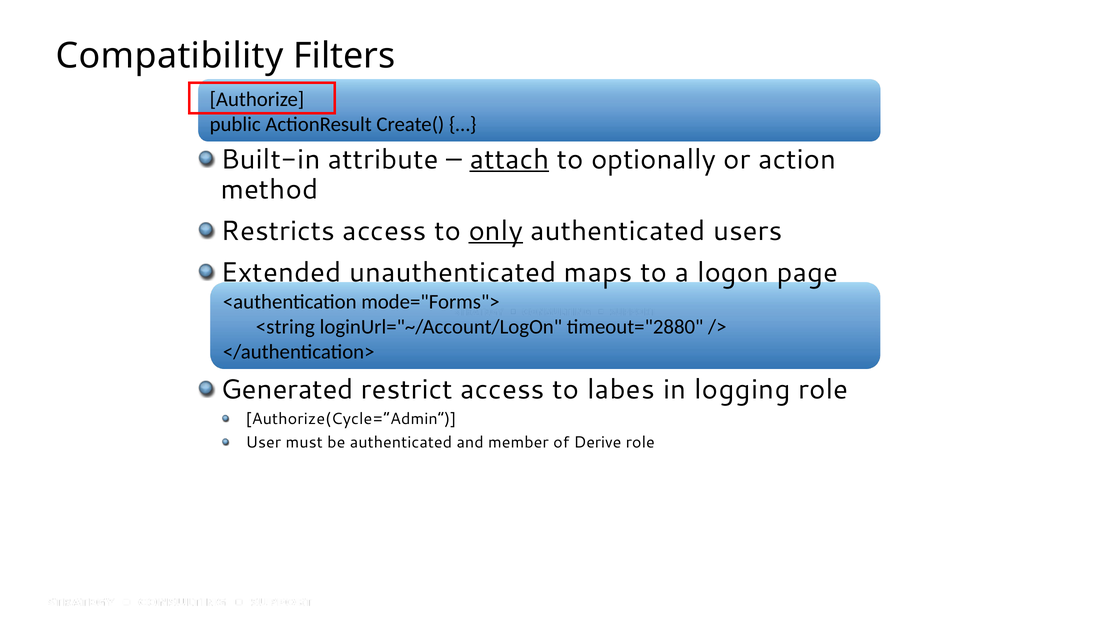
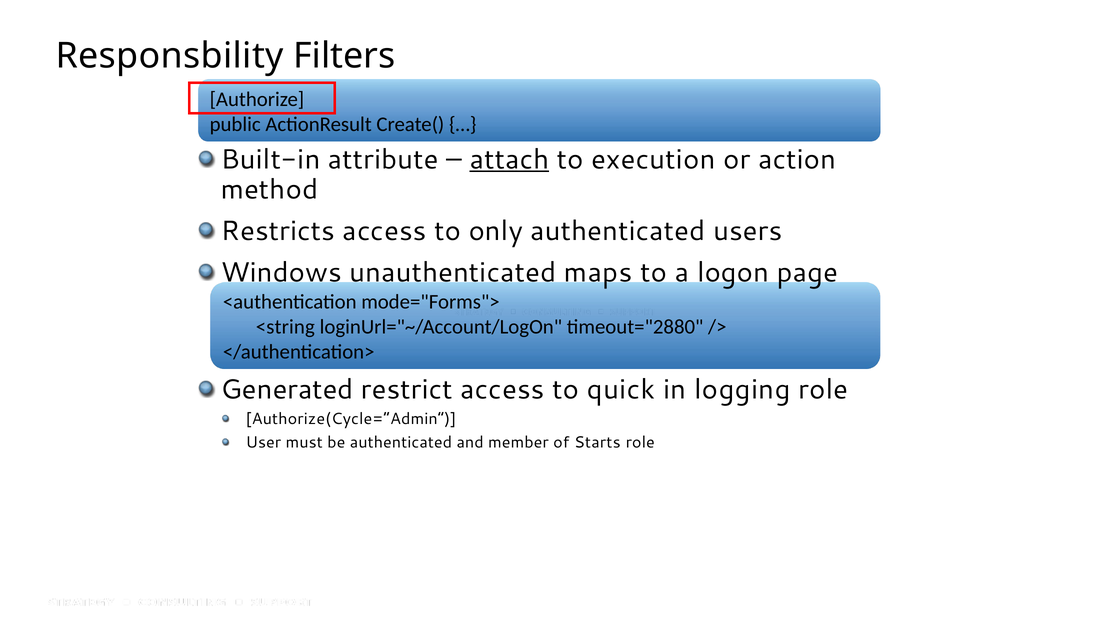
Compatibility: Compatibility -> Responsbility
optionally: optionally -> execution
only underline: present -> none
Extended: Extended -> Windows
labes: labes -> quick
Derive: Derive -> Starts
